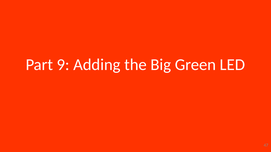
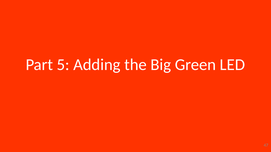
9: 9 -> 5
